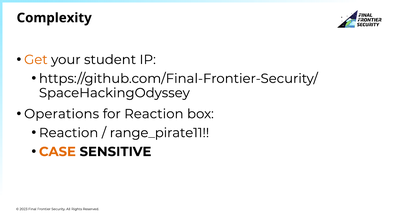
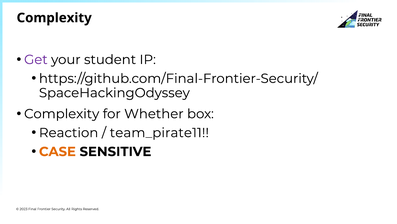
Get colour: orange -> purple
Operations at (62, 114): Operations -> Complexity
for Reaction: Reaction -> Whether
range_pirate11: range_pirate11 -> team_pirate11
